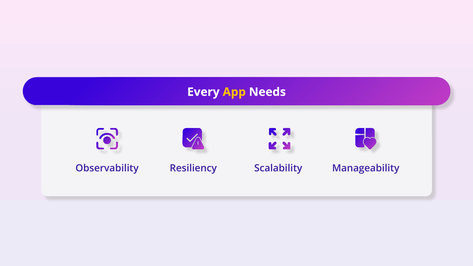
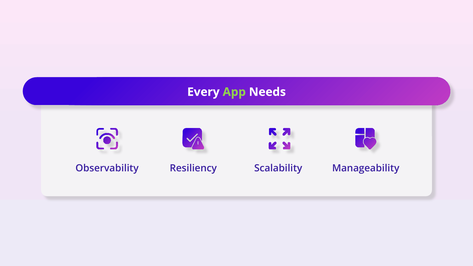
App colour: yellow -> light green
